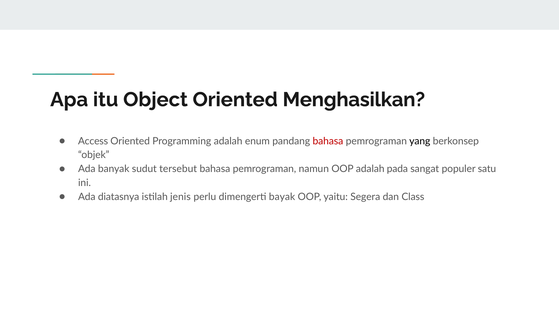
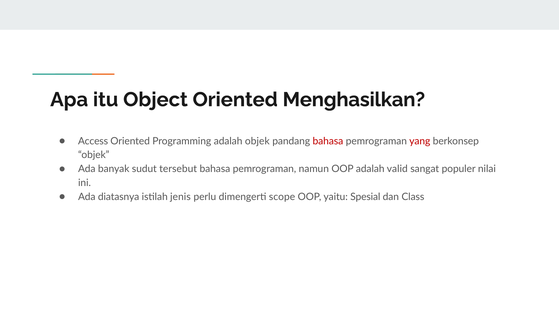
adalah enum: enum -> objek
yang colour: black -> red
pada: pada -> valid
satu: satu -> nilai
bayak: bayak -> scope
Segera: Segera -> Spesial
